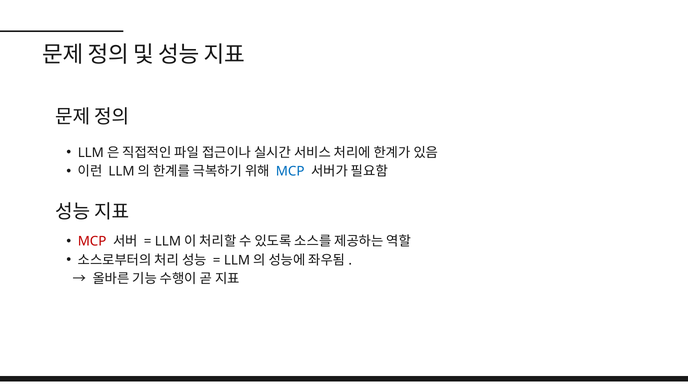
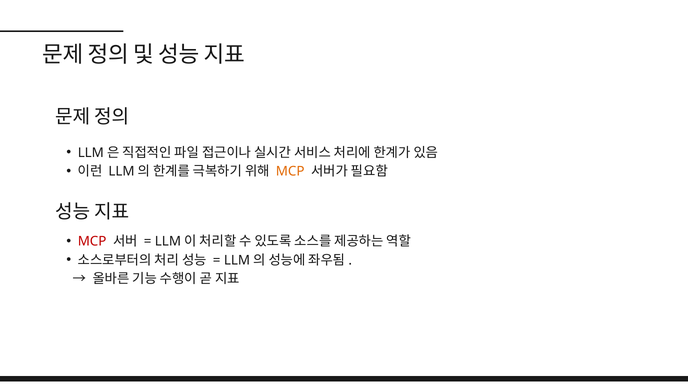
MCP at (290, 171) colour: blue -> orange
